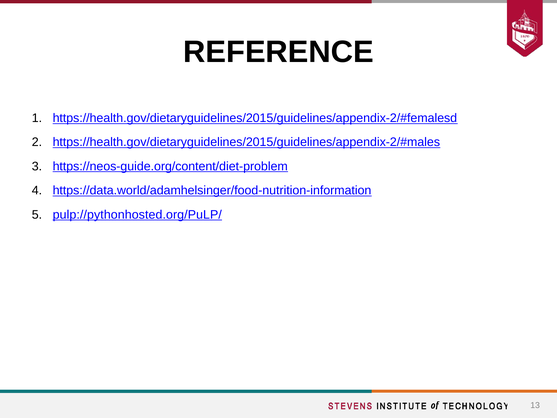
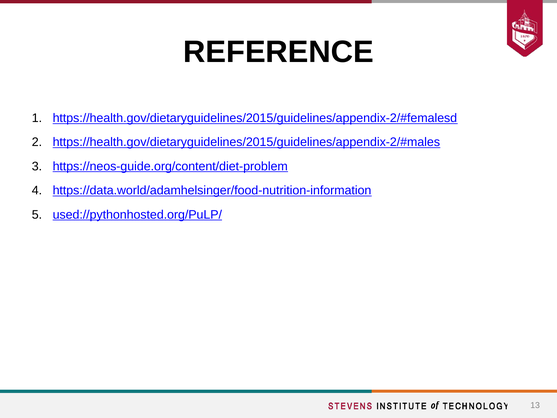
pulp://pythonhosted.org/PuLP/: pulp://pythonhosted.org/PuLP/ -> used://pythonhosted.org/PuLP/
